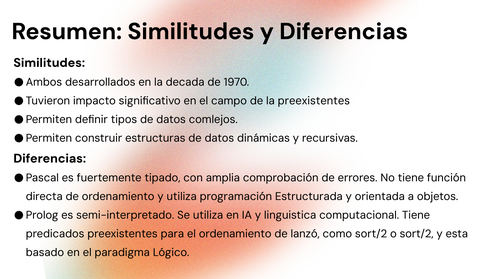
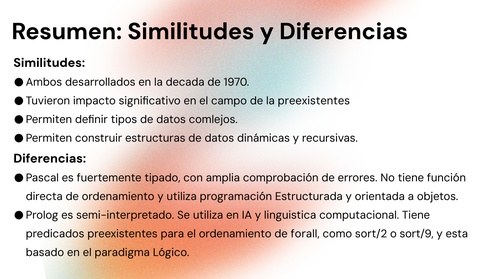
lanzó: lanzó -> forall
o sort/2: sort/2 -> sort/9
